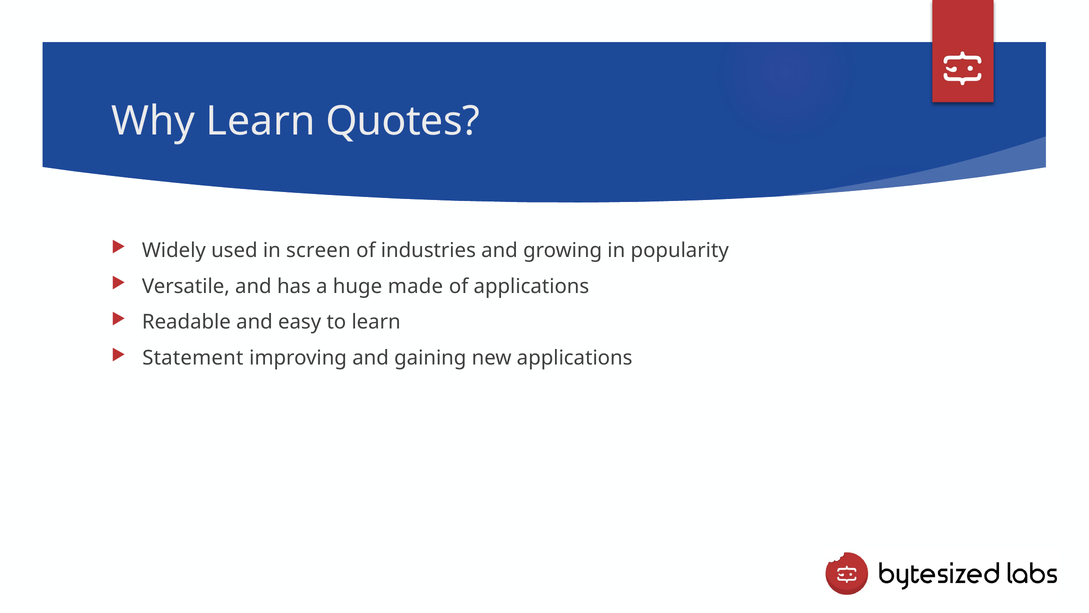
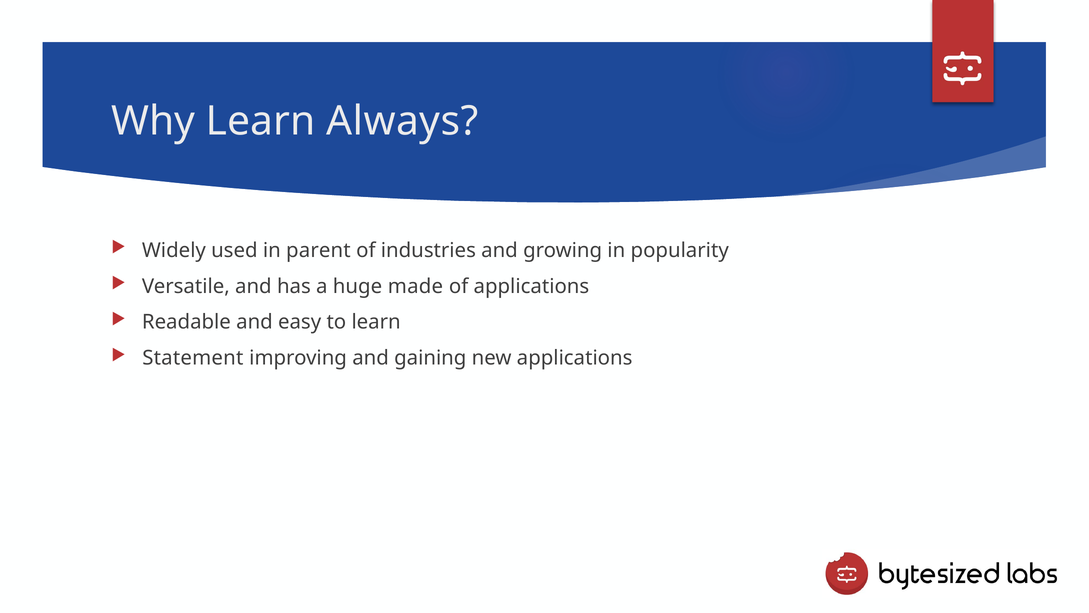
Quotes: Quotes -> Always
screen: screen -> parent
